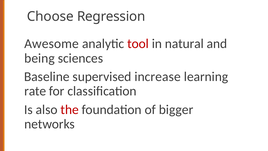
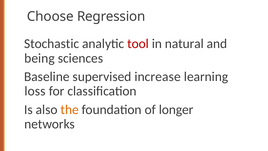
Awesome: Awesome -> Stochastic
rate: rate -> loss
the colour: red -> orange
bigger: bigger -> longer
